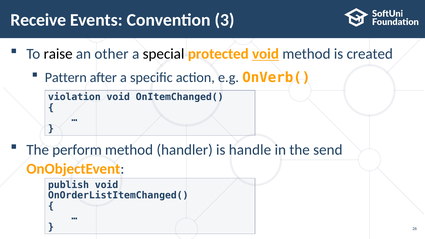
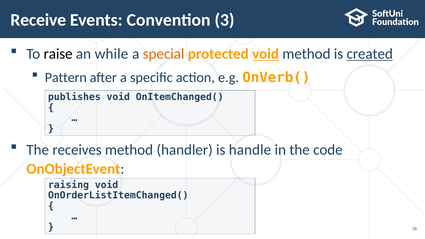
other: other -> while
special colour: black -> orange
created underline: none -> present
violation: violation -> publishes
perform: perform -> receives
send: send -> code
publish: publish -> raising
